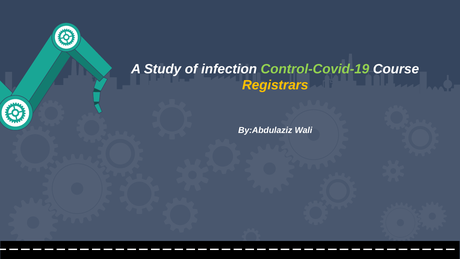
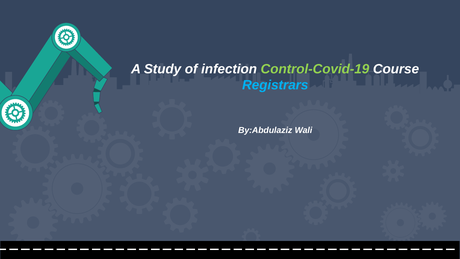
Registrars colour: yellow -> light blue
